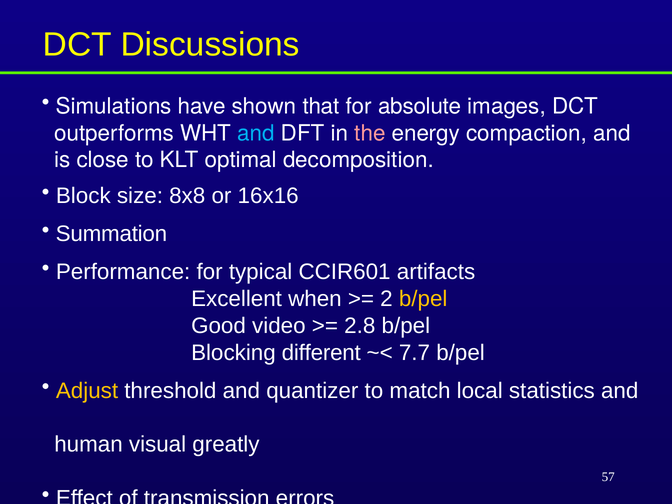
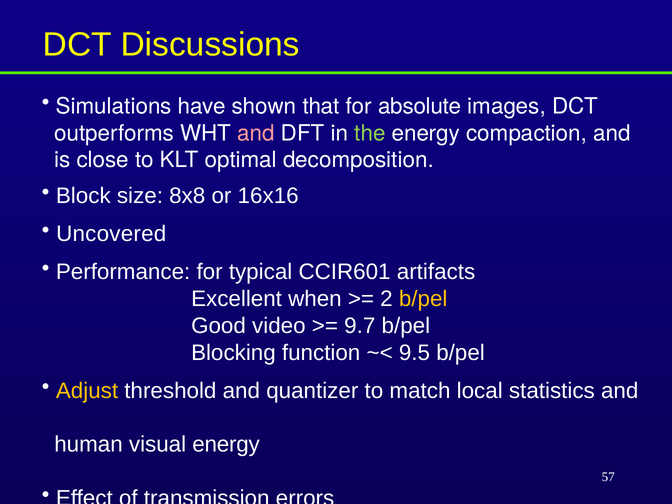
and at (256, 133) colour: light blue -> pink
the colour: pink -> light green
Summation: Summation -> Uncovered
2.8: 2.8 -> 9.7
different: different -> function
7.7: 7.7 -> 9.5
visual greatly: greatly -> energy
